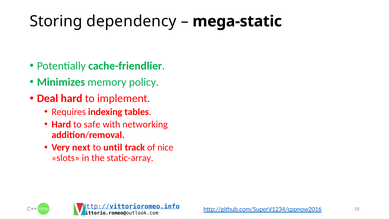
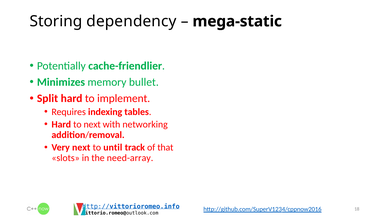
policy: policy -> bullet
Deal: Deal -> Split
to safe: safe -> next
nice: nice -> that
static-array: static-array -> need-array
